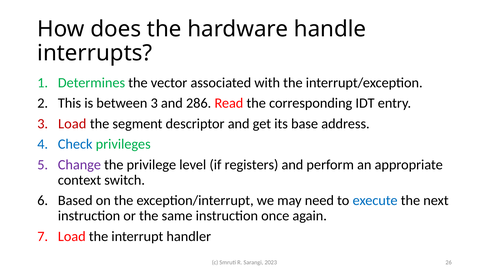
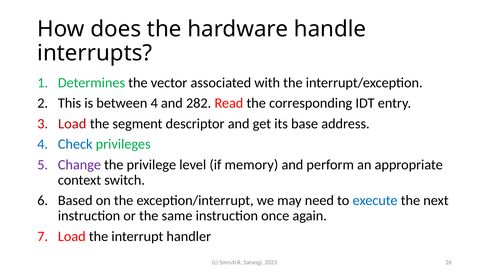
between 3: 3 -> 4
286: 286 -> 282
registers: registers -> memory
